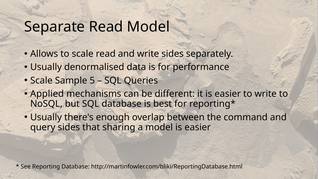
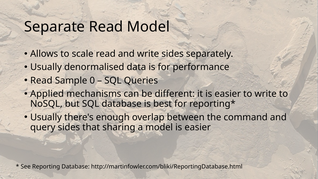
Scale at (41, 80): Scale -> Read
5: 5 -> 0
